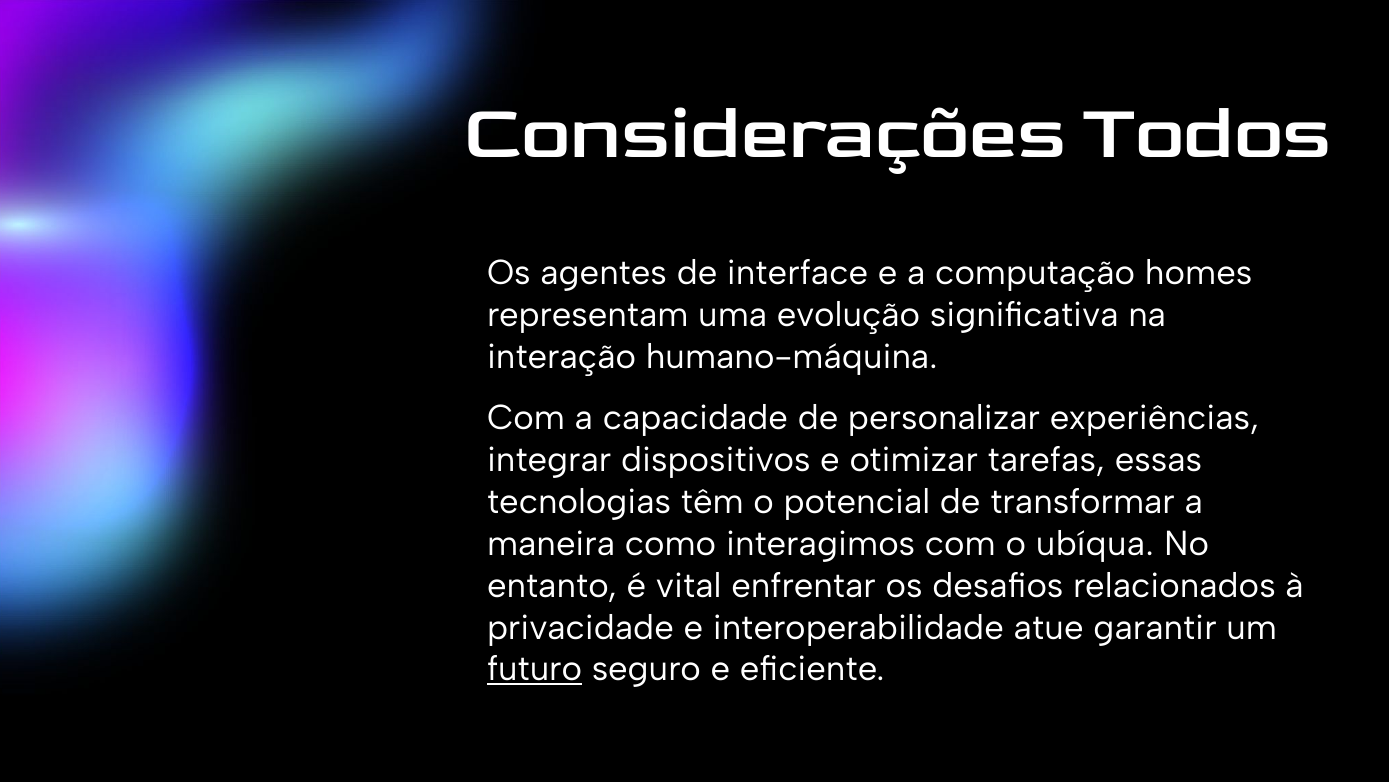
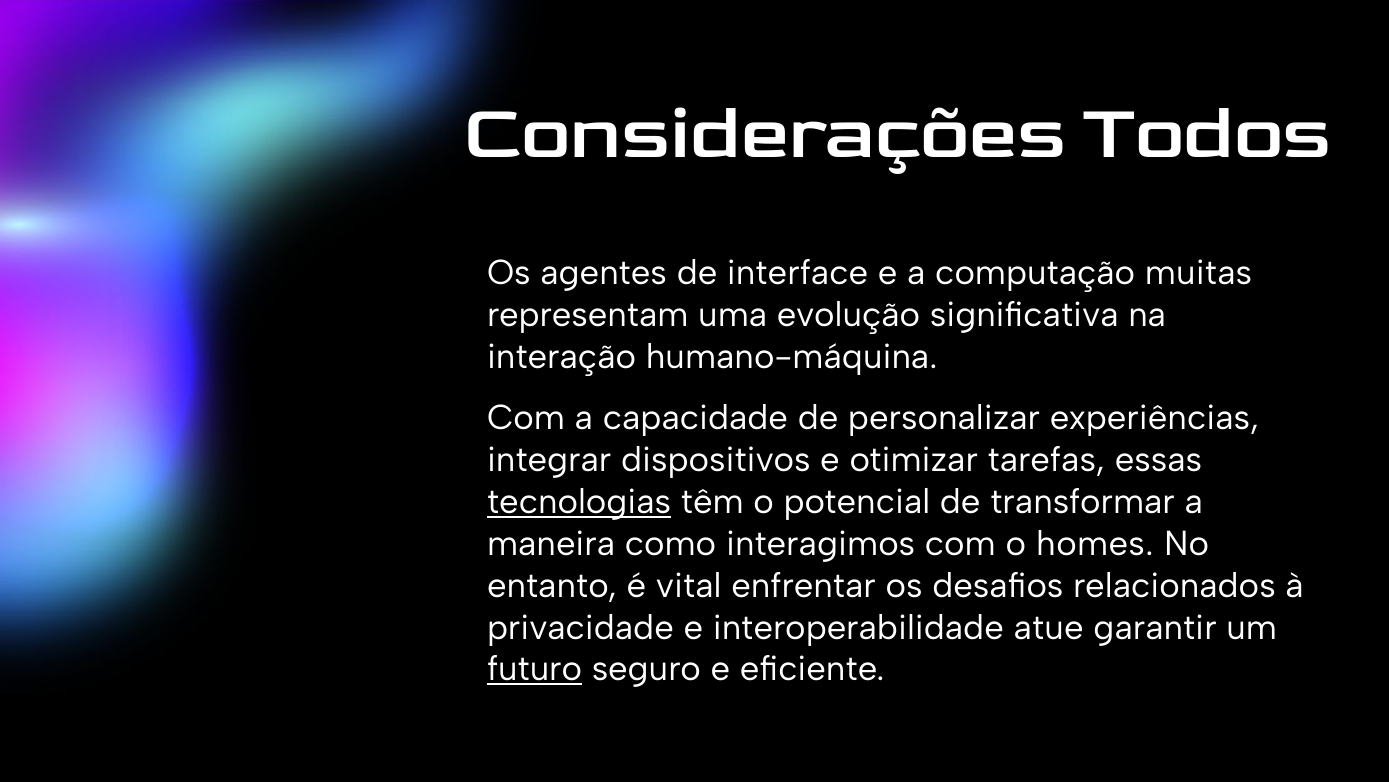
homes: homes -> muitas
tecnologias underline: none -> present
ubíqua: ubíqua -> homes
